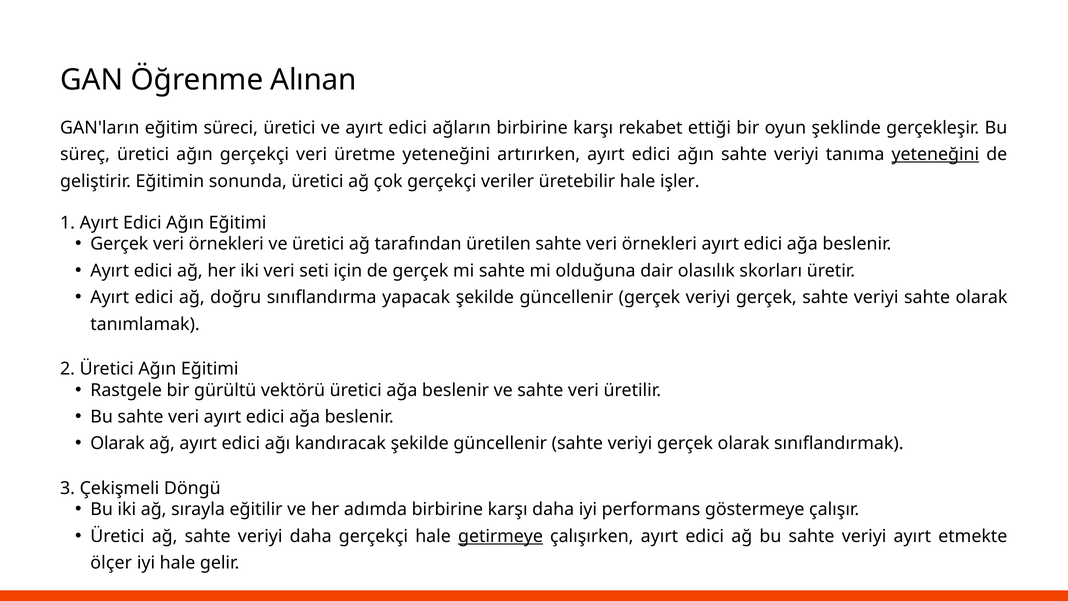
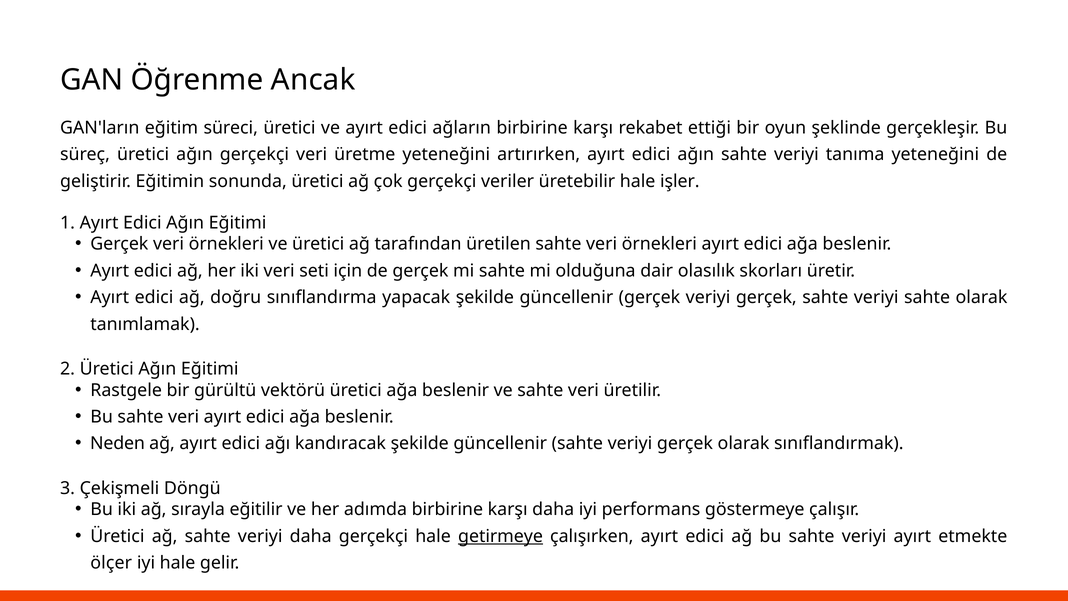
Alınan: Alınan -> Ancak
yeteneğini at (935, 154) underline: present -> none
Olarak at (118, 443): Olarak -> Neden
